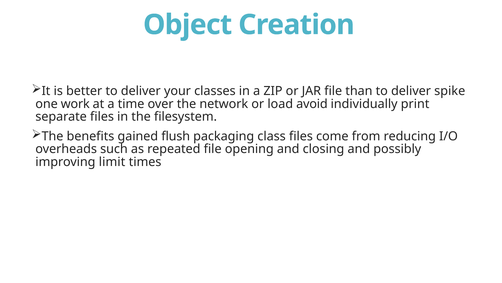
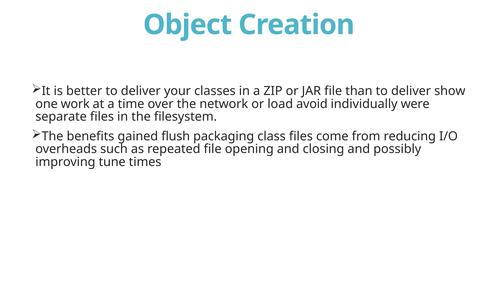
spike: spike -> show
print: print -> were
limit: limit -> tune
